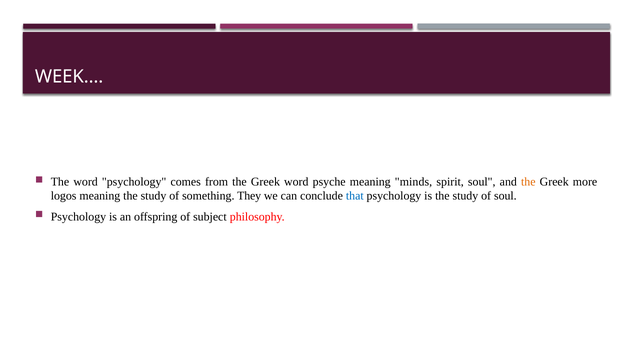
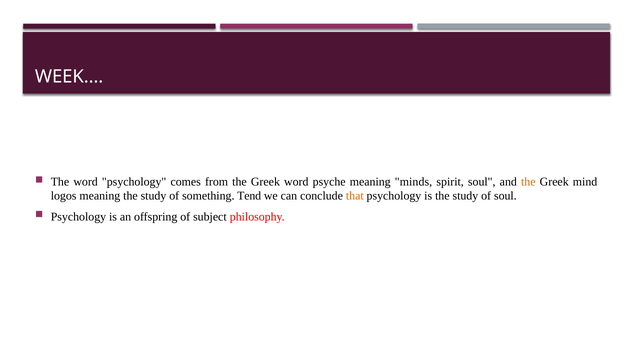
more: more -> mind
They: They -> Tend
that colour: blue -> orange
